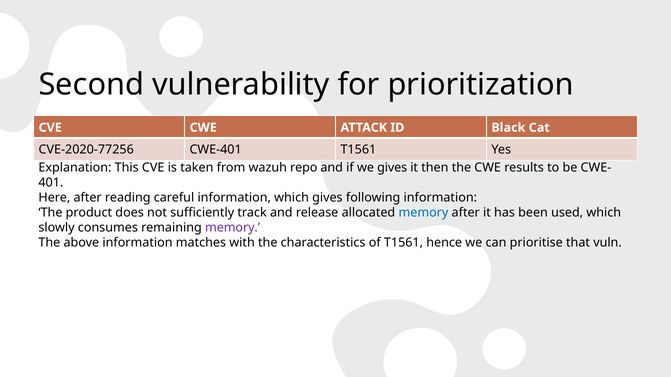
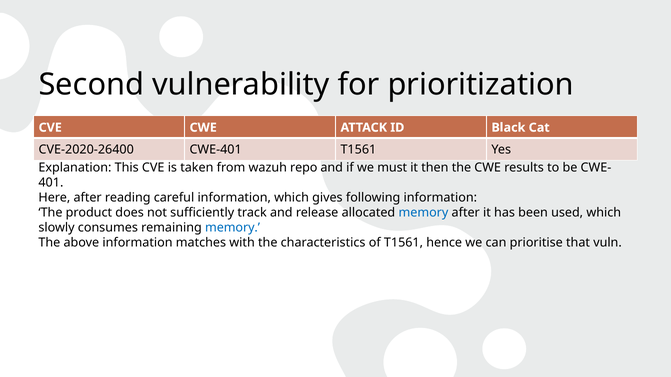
CVE-2020-77256: CVE-2020-77256 -> CVE-2020-26400
we gives: gives -> must
memory at (233, 228) colour: purple -> blue
